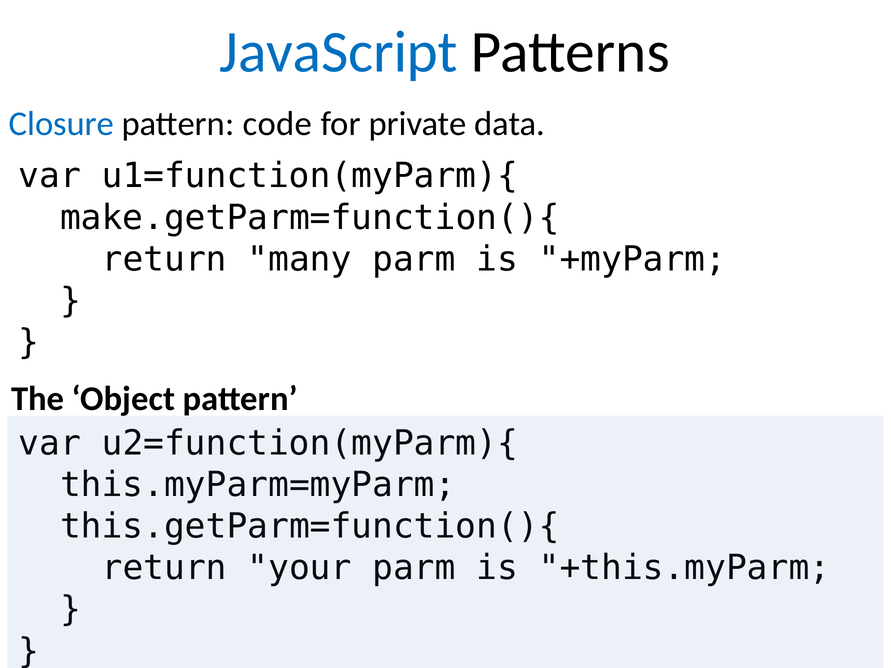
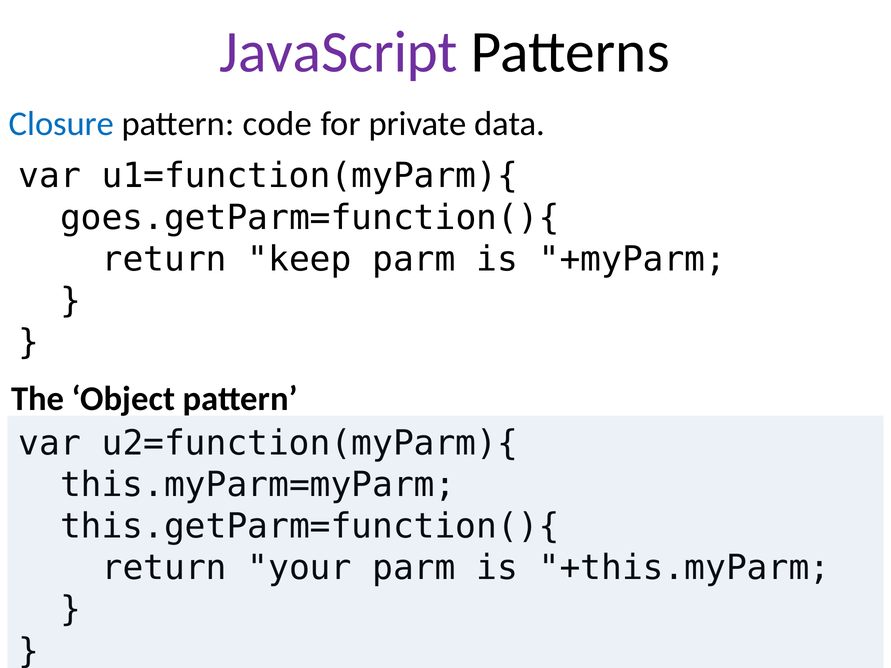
JavaScript colour: blue -> purple
make.getParm=function(){: make.getParm=function(){ -> goes.getParm=function(){
many: many -> keep
